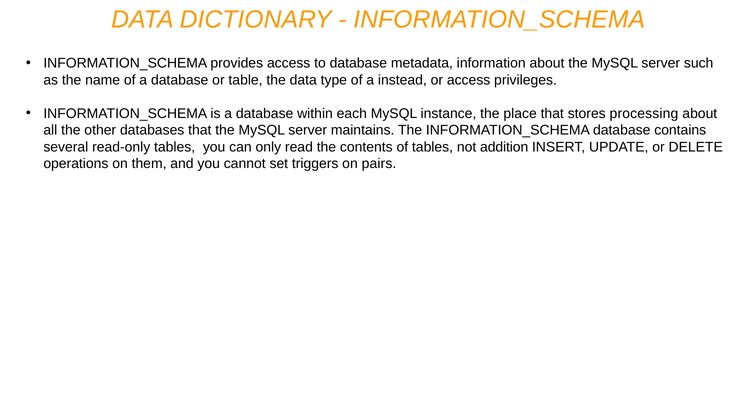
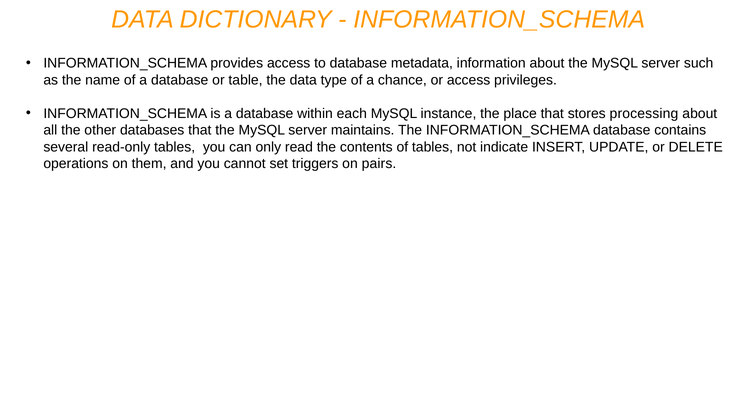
instead: instead -> chance
addition: addition -> indicate
